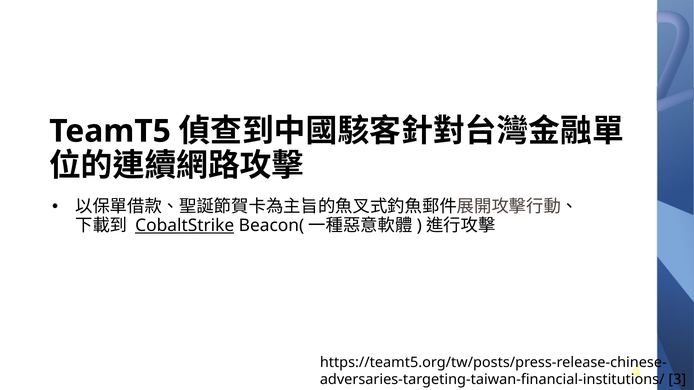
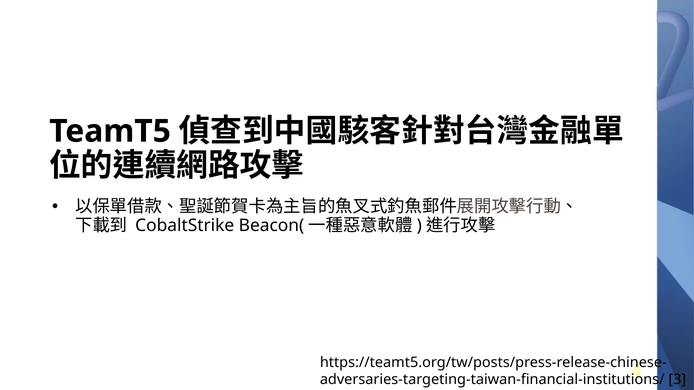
CobaltStrike underline: present -> none
